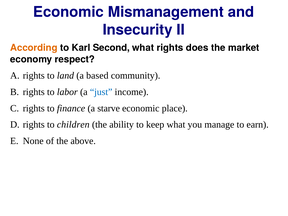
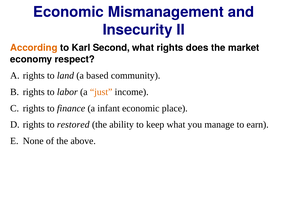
just colour: blue -> orange
starve: starve -> infant
children: children -> restored
